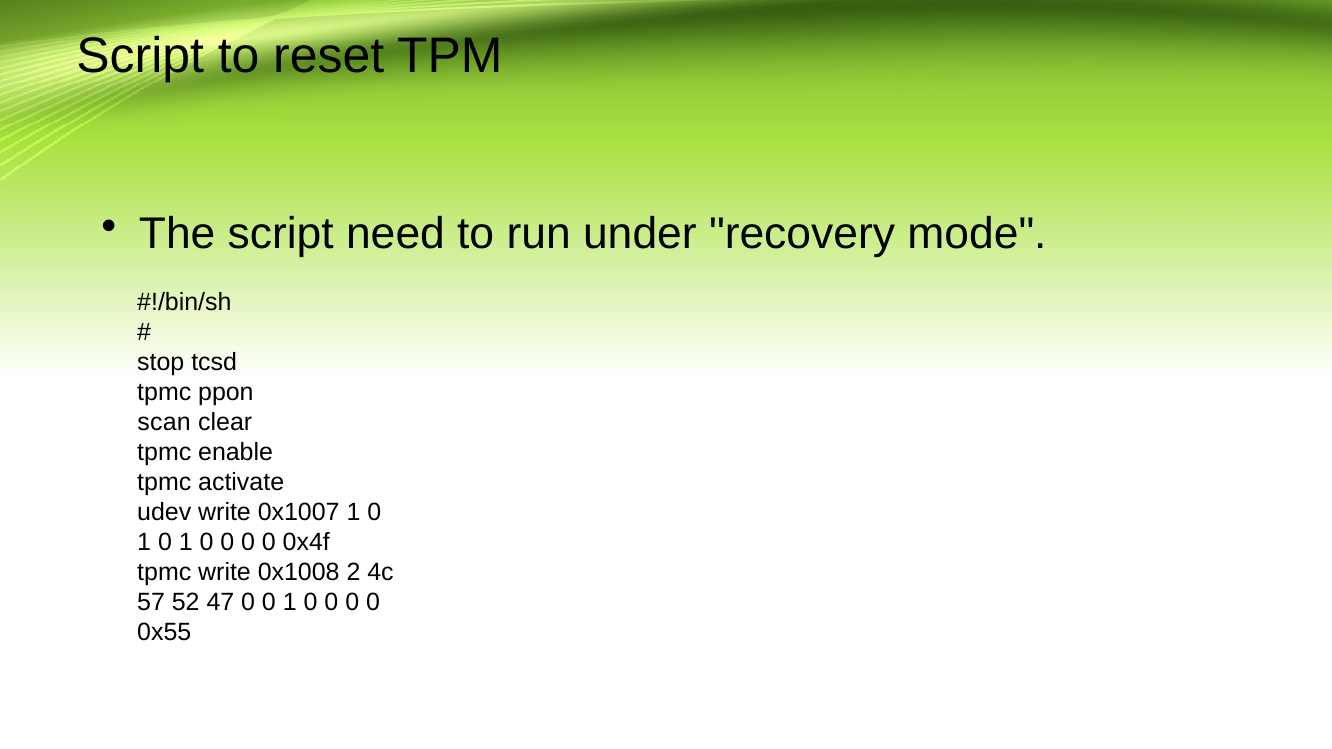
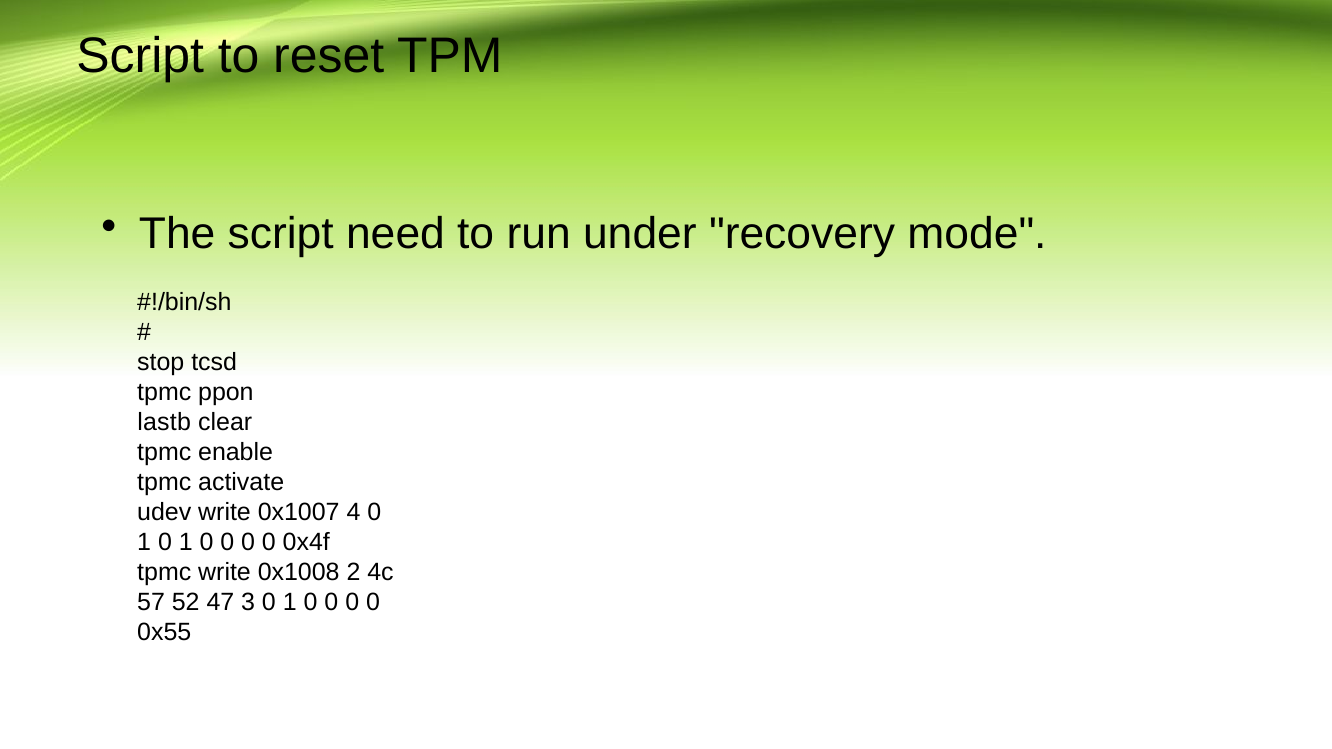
scan: scan -> lastb
0x1007 1: 1 -> 4
47 0: 0 -> 3
